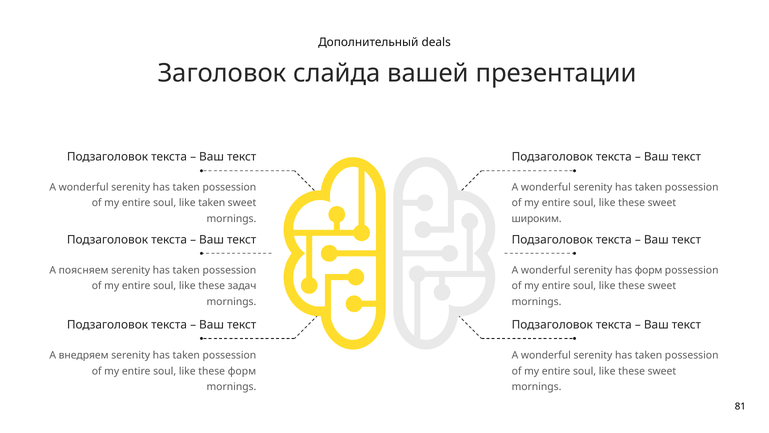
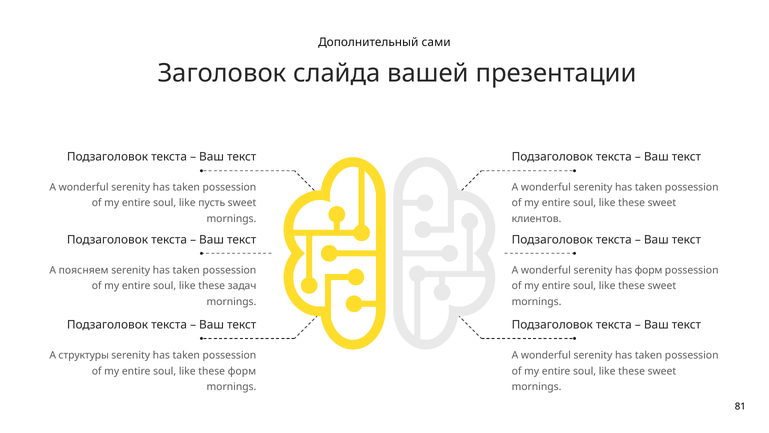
deals: deals -> сами
like taken: taken -> пусть
широким: широким -> клиентов
внедряем: внедряем -> структуры
